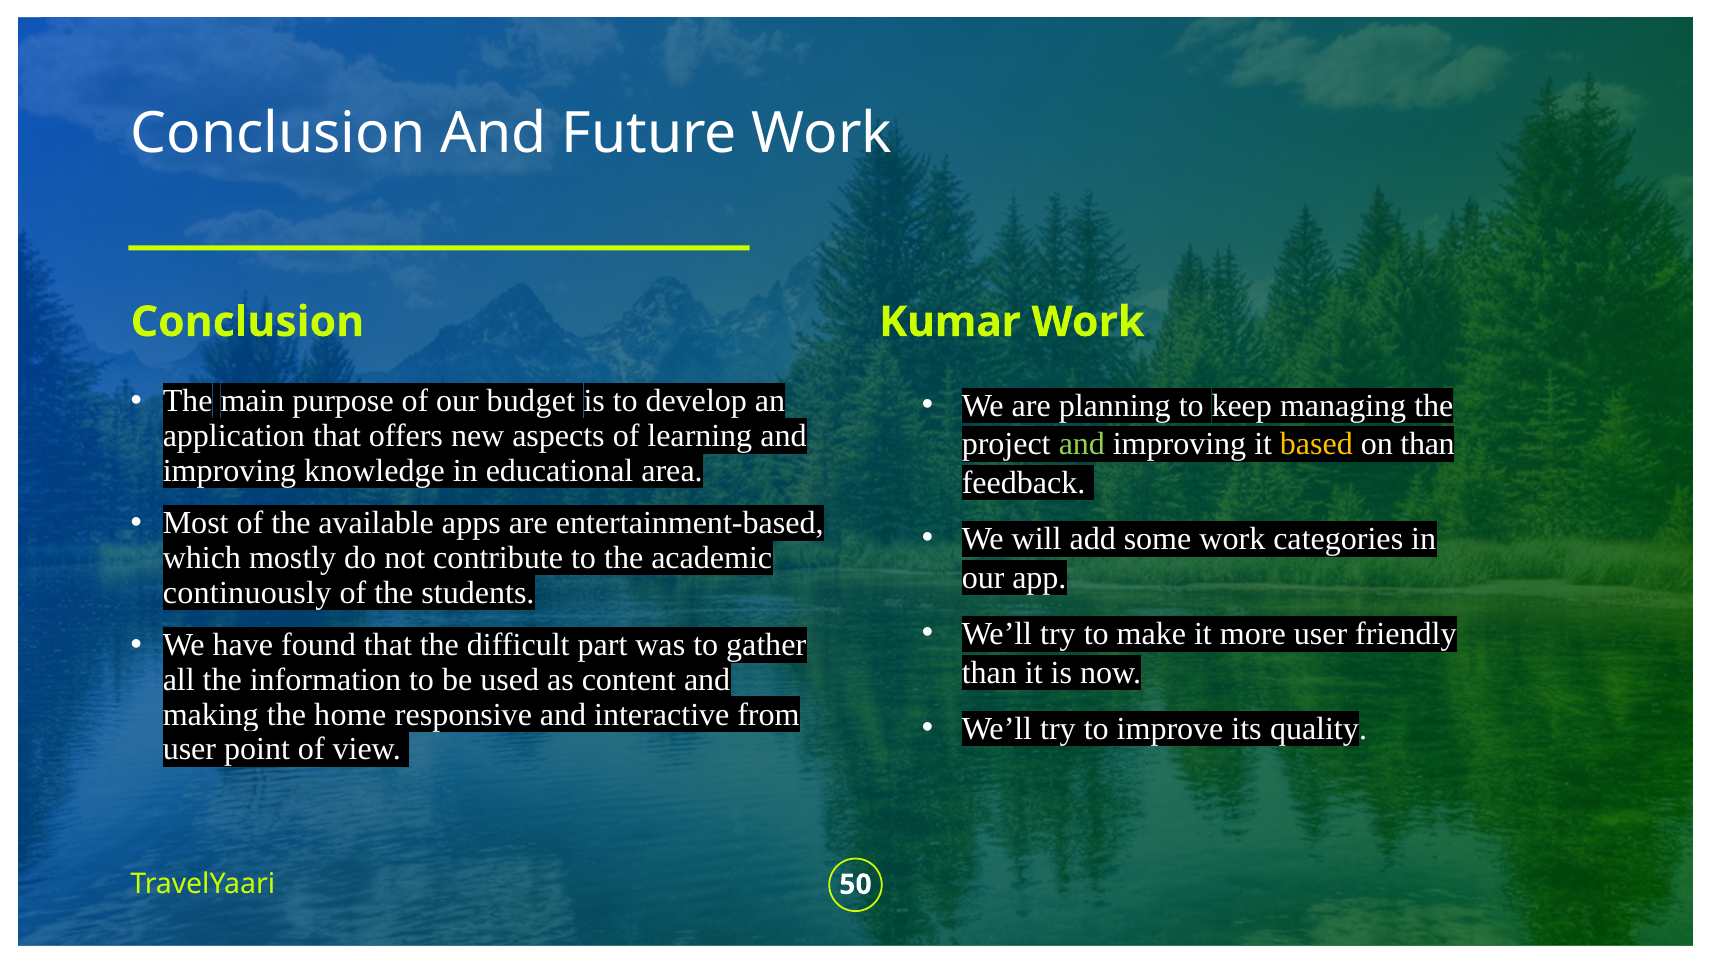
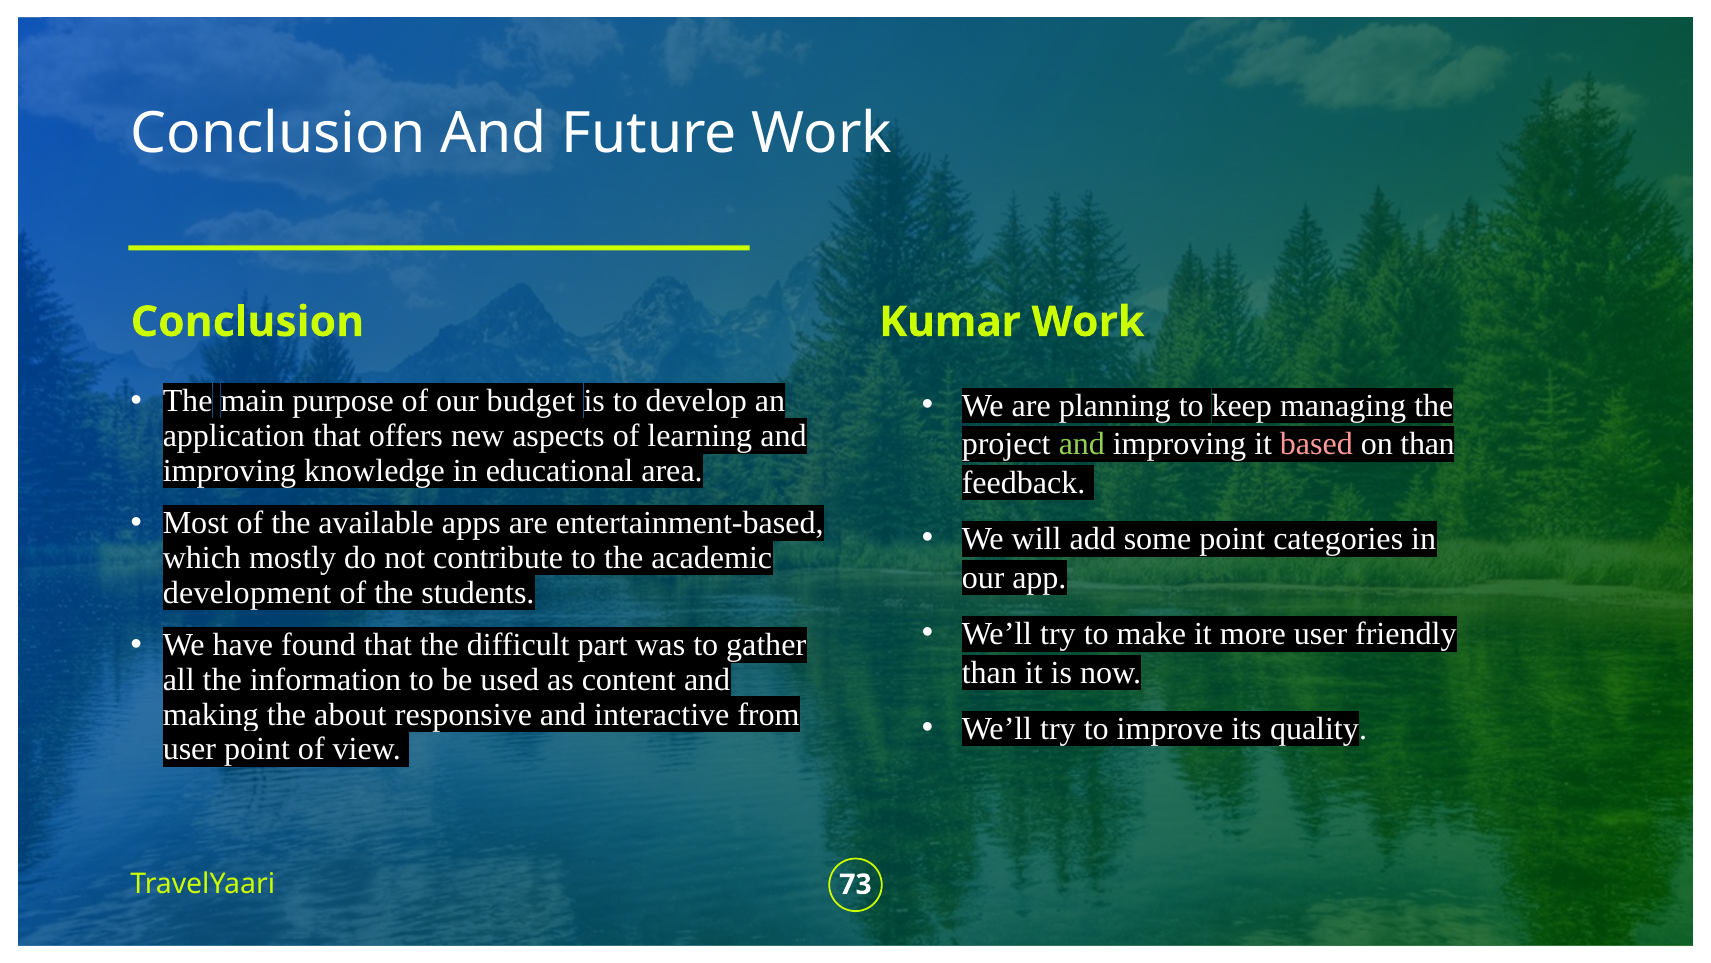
based colour: yellow -> pink
some work: work -> point
continuously: continuously -> development
home: home -> about
50: 50 -> 73
